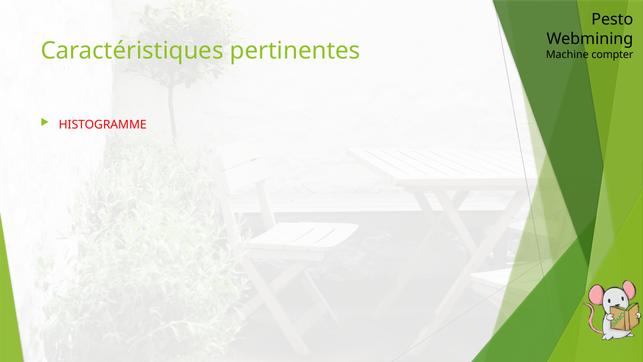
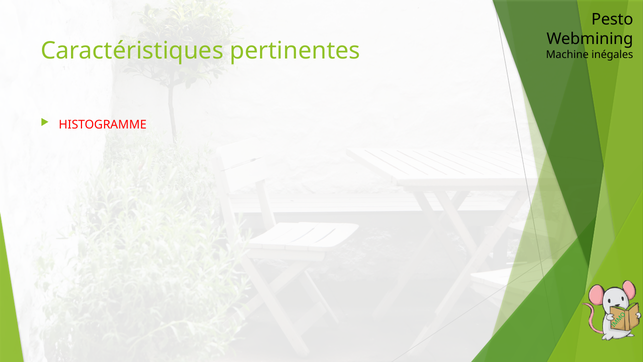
compter: compter -> inégales
